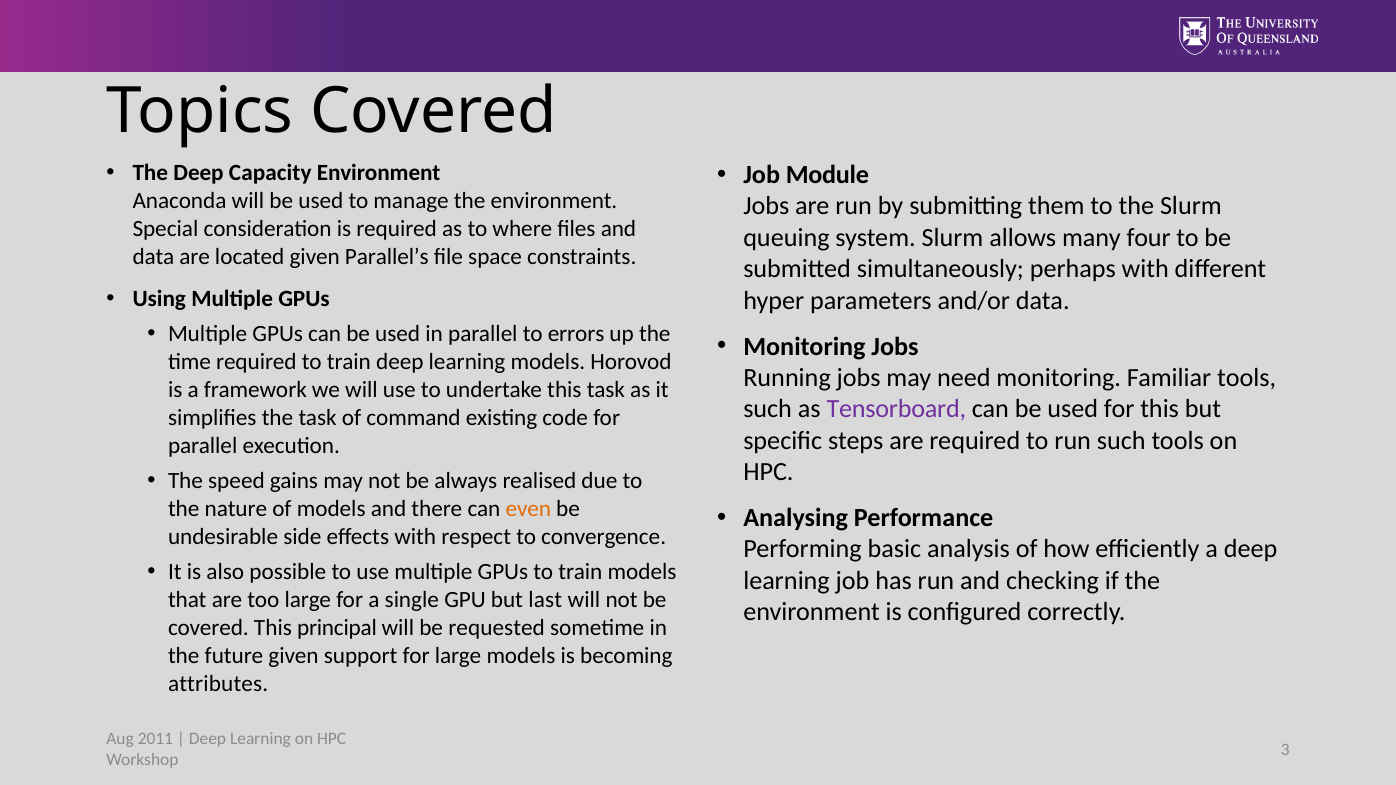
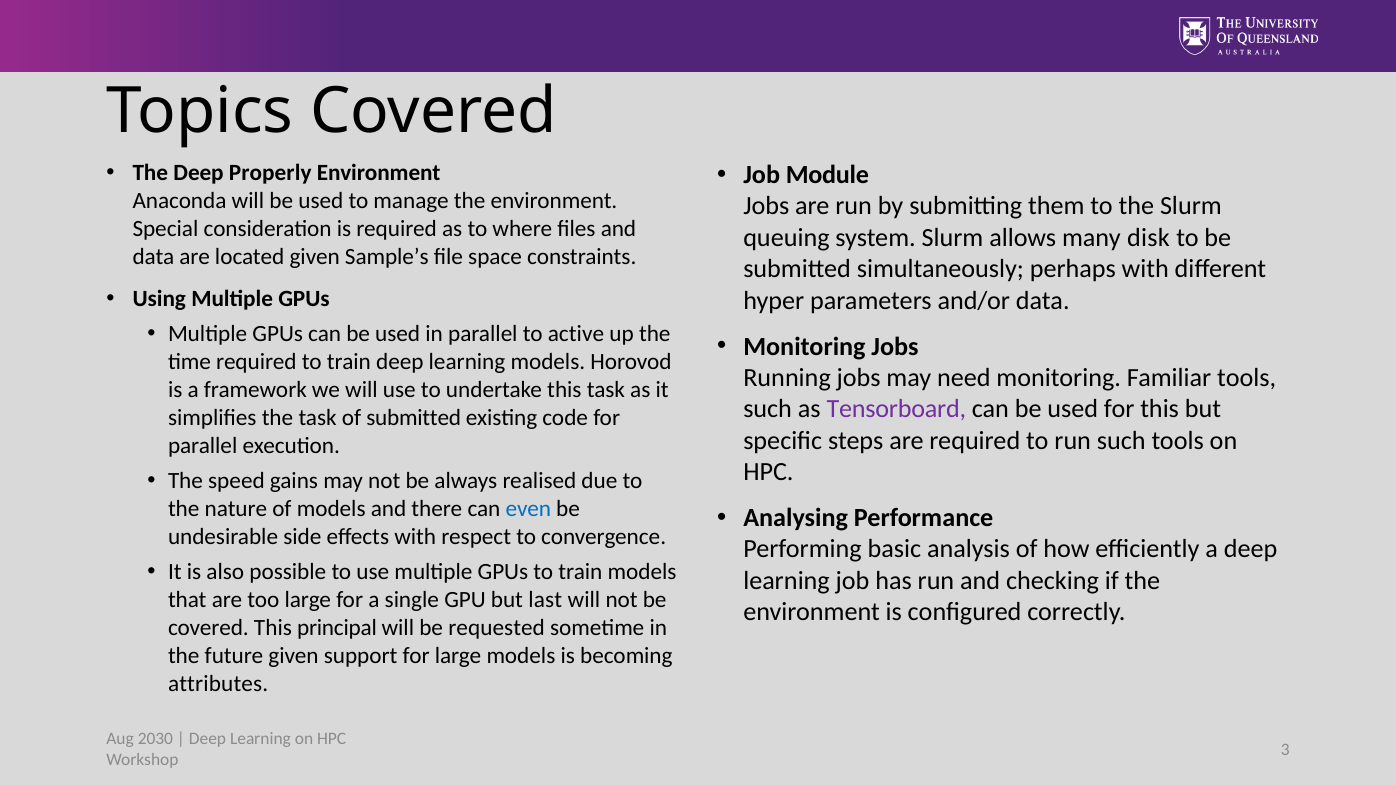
Capacity: Capacity -> Properly
four: four -> disk
Parallel’s: Parallel’s -> Sample’s
errors: errors -> active
of command: command -> submitted
even colour: orange -> blue
2011: 2011 -> 2030
